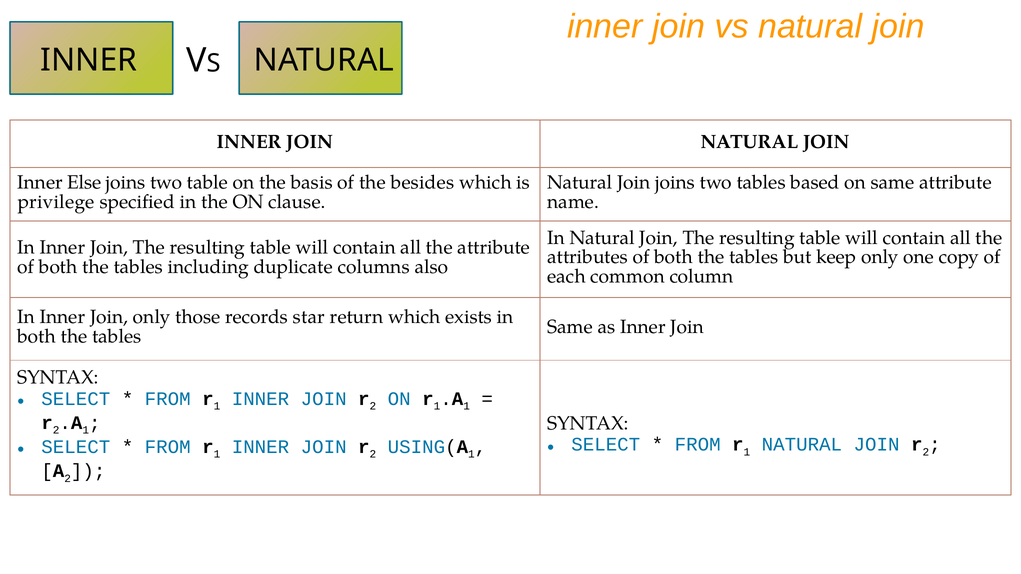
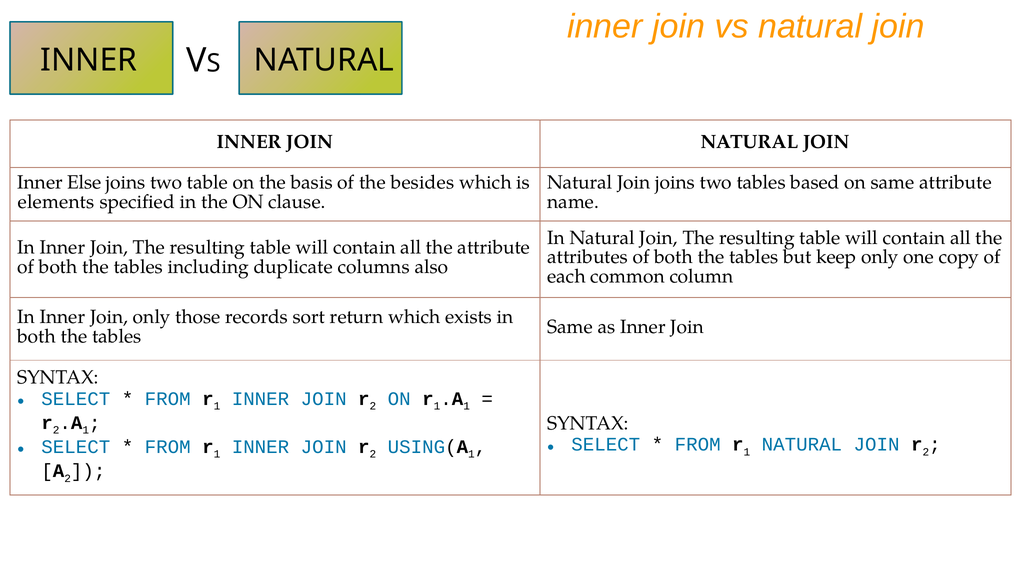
privilege: privilege -> elements
star: star -> sort
